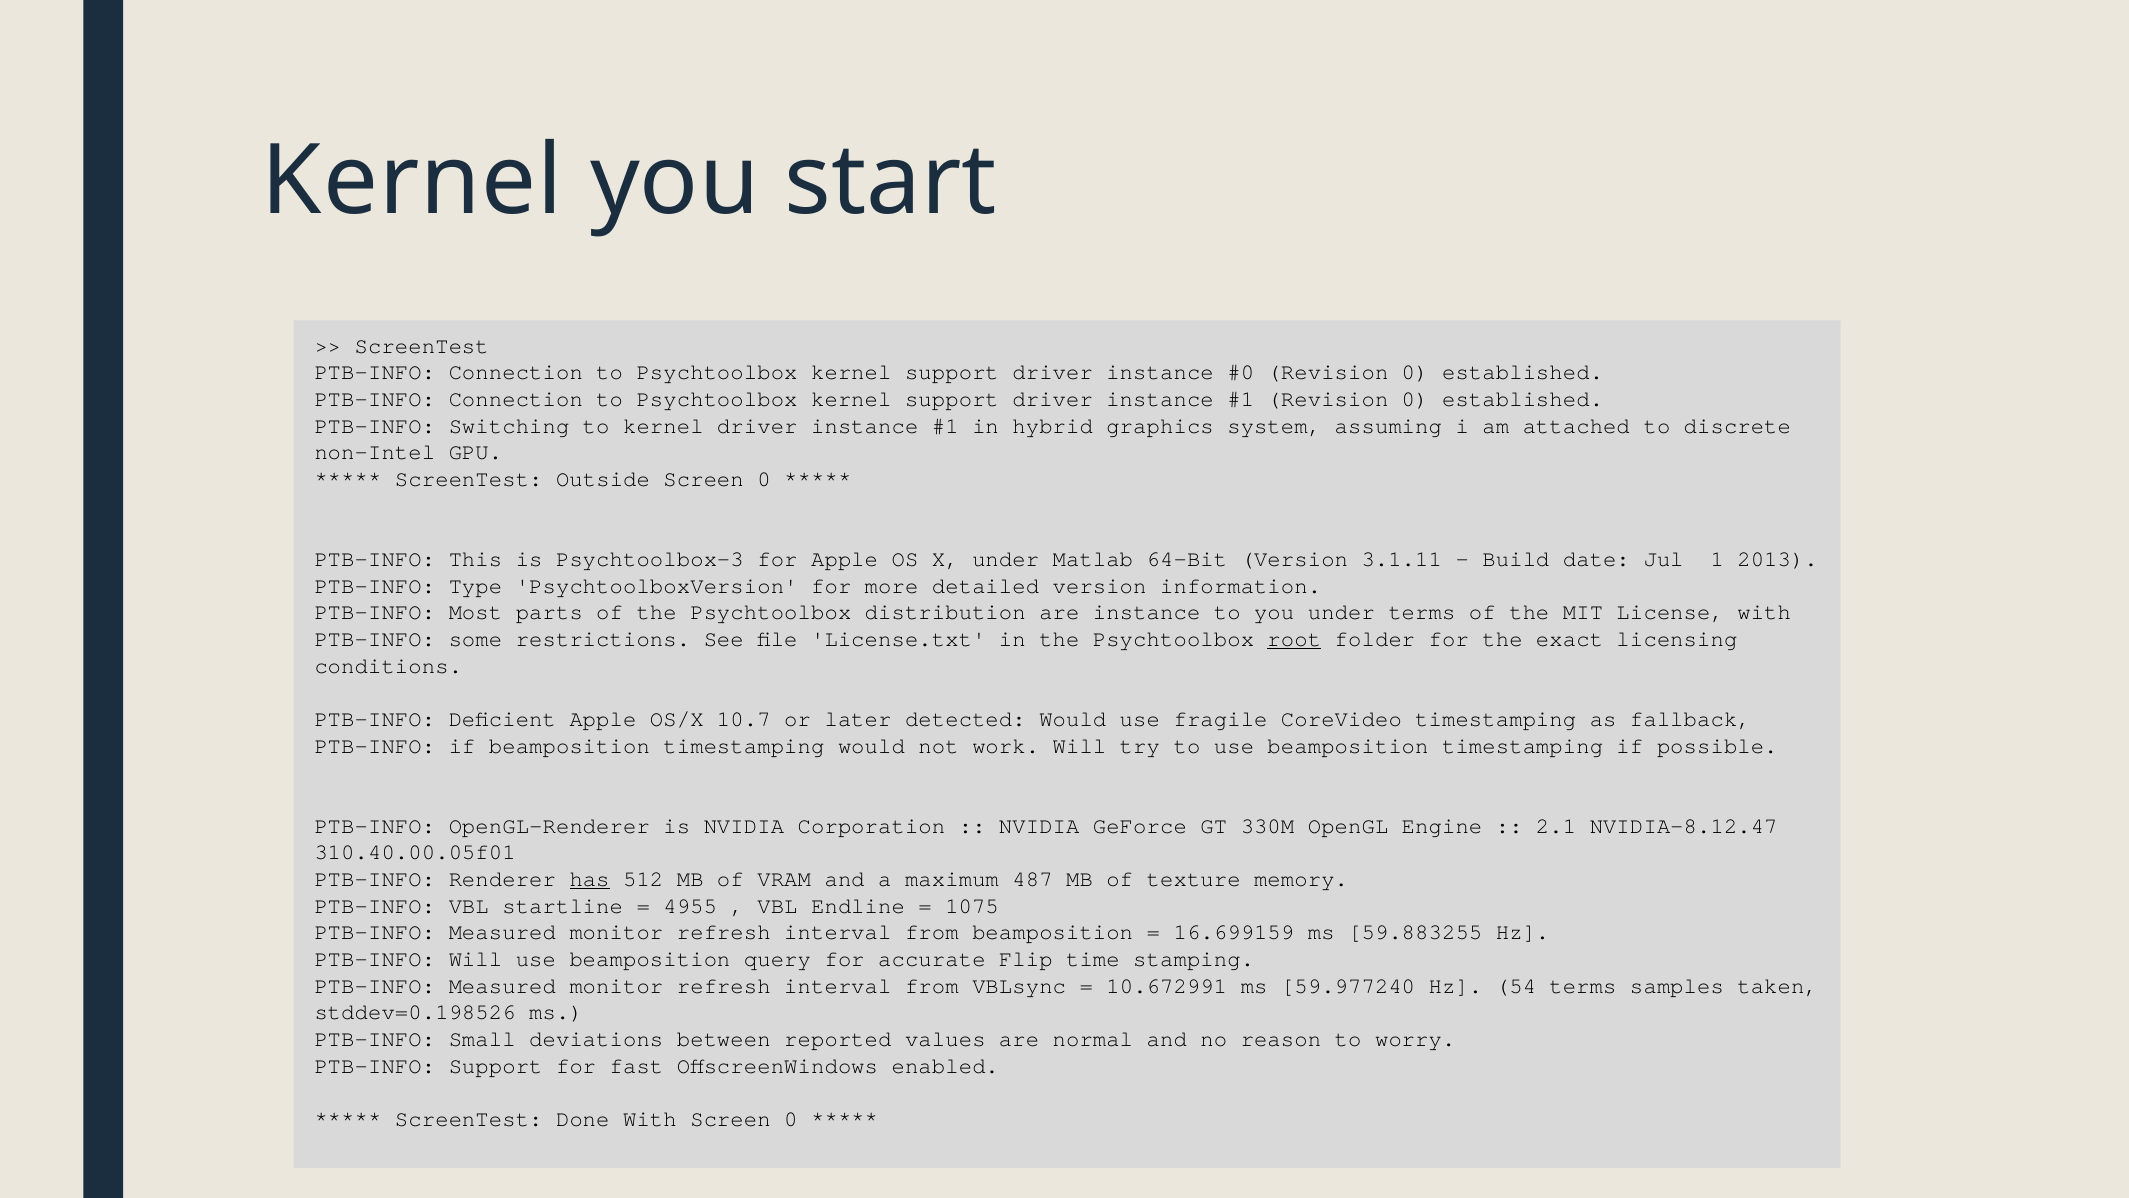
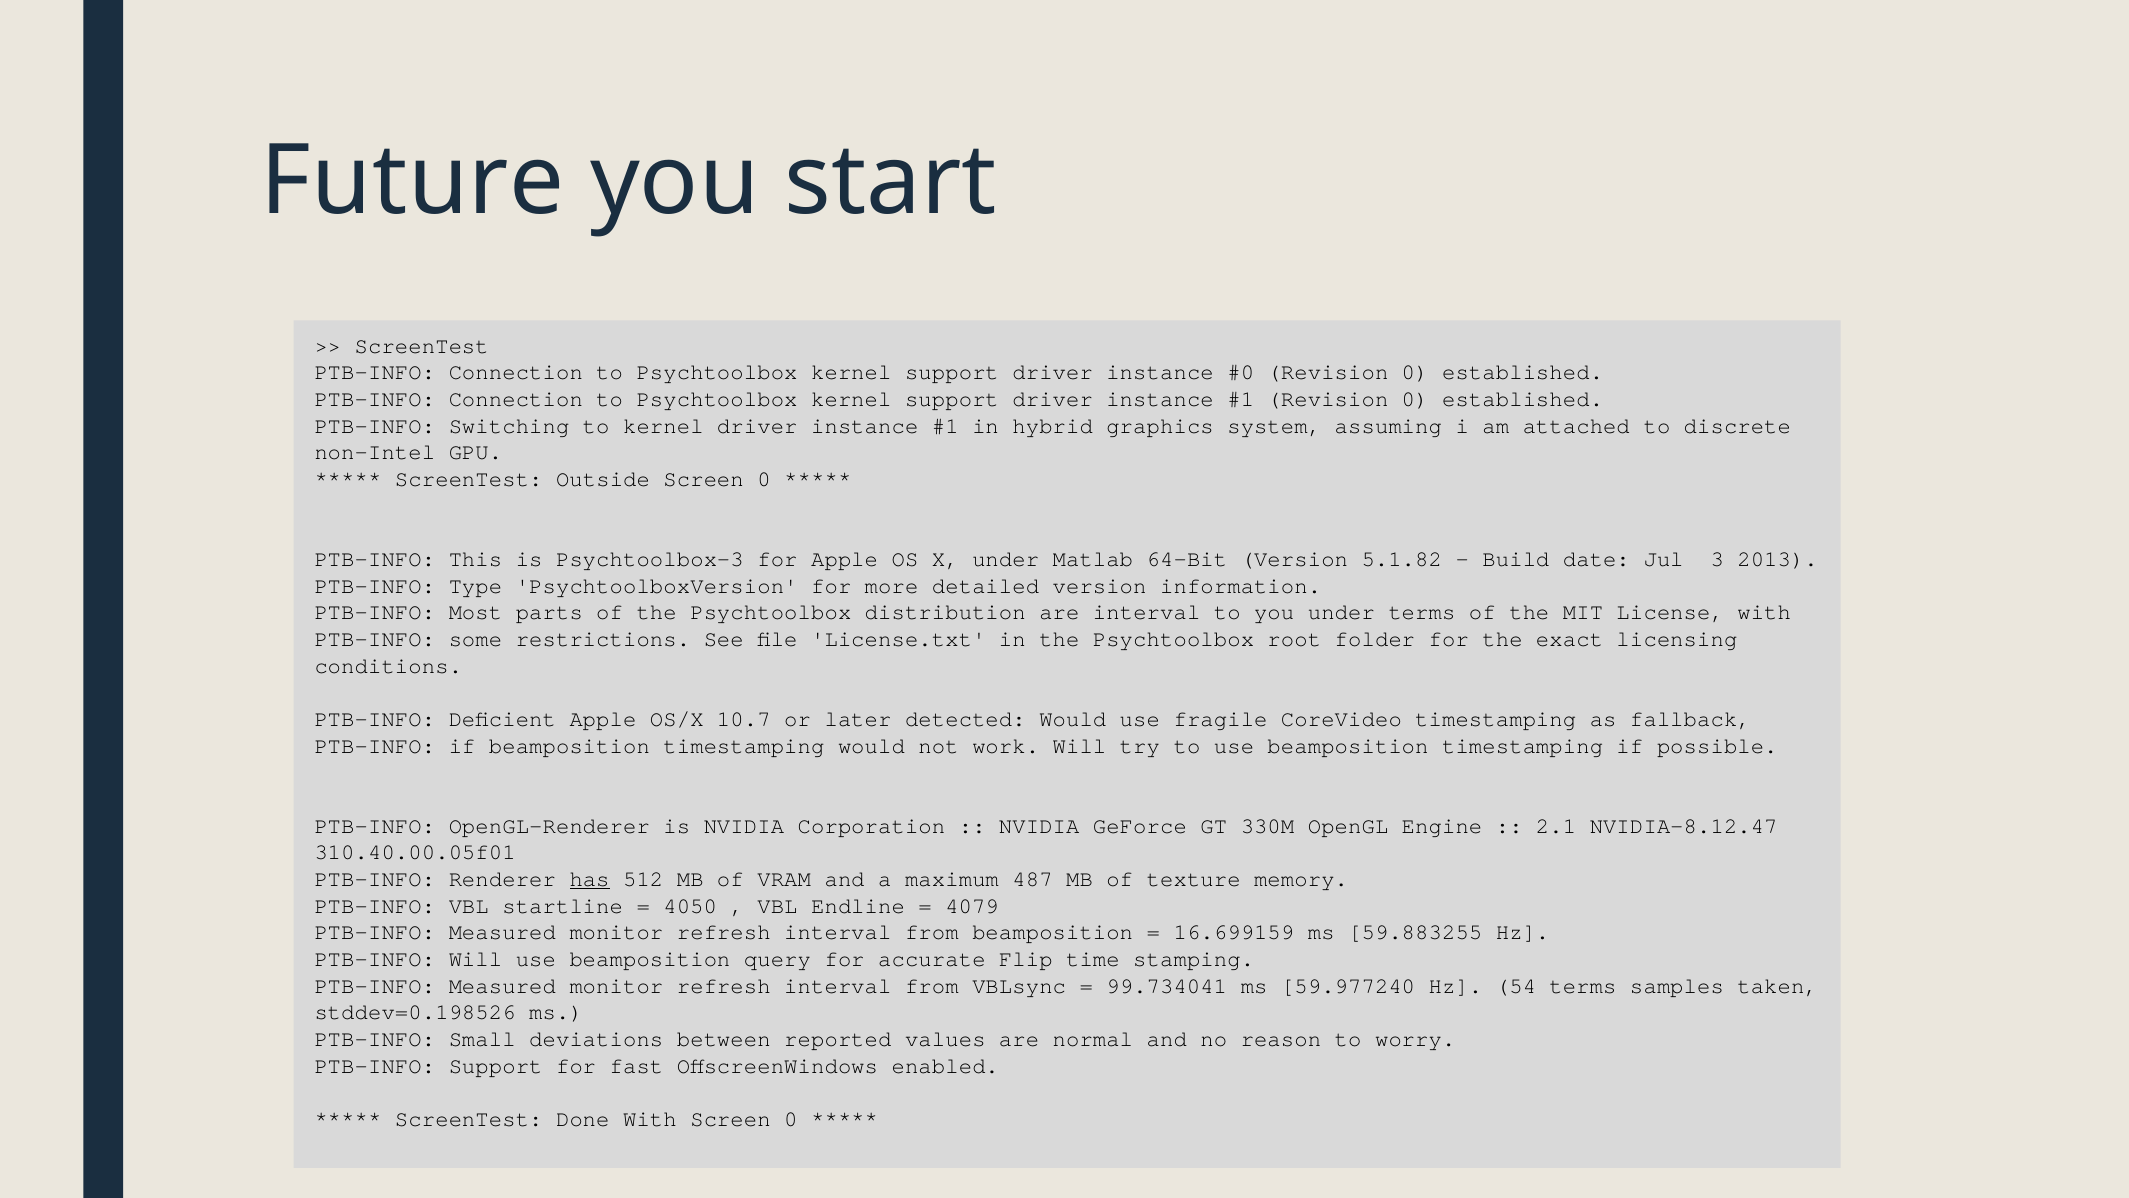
Kernel at (412, 182): Kernel -> Future
3.1.11: 3.1.11 -> 5.1.82
1: 1 -> 3
are instance: instance -> interval
root underline: present -> none
4955: 4955 -> 4050
1075: 1075 -> 4079
10.672991: 10.672991 -> 99.734041
